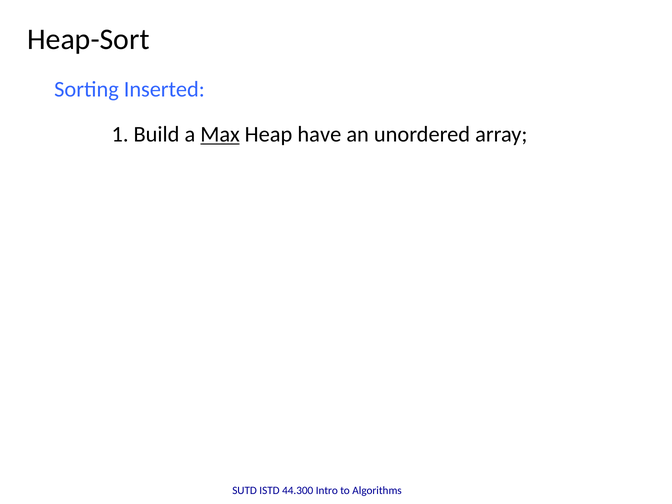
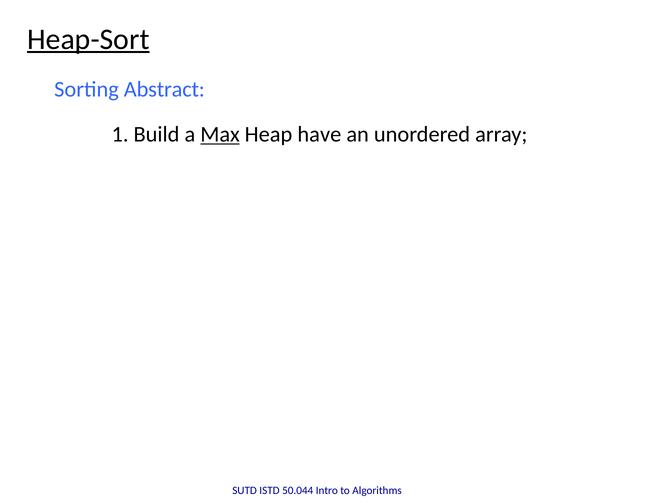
Heap-Sort underline: none -> present
Inserted: Inserted -> Abstract
44.300: 44.300 -> 50.044
